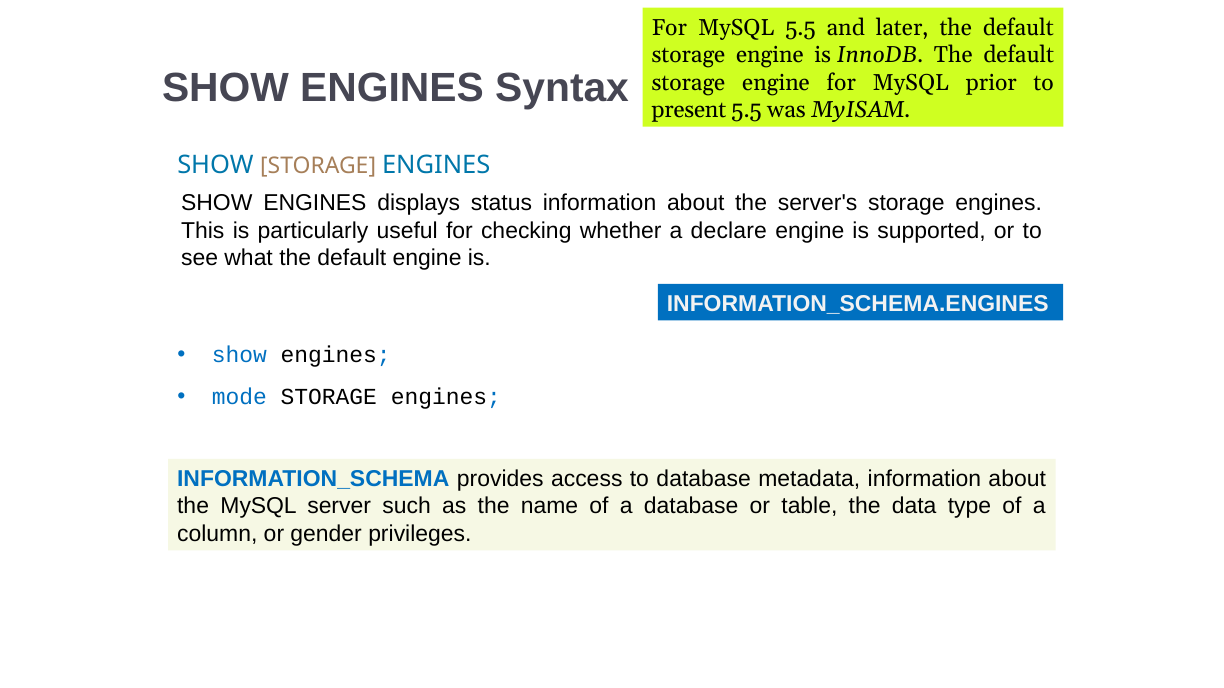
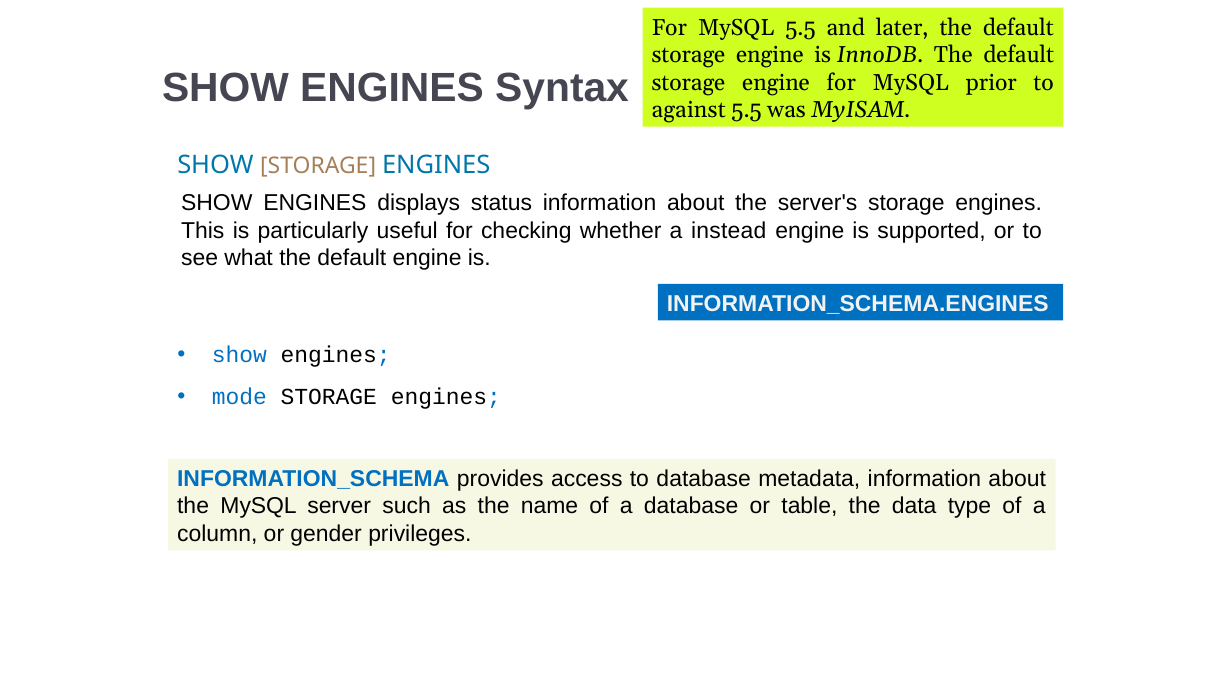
present: present -> against
declare: declare -> instead
